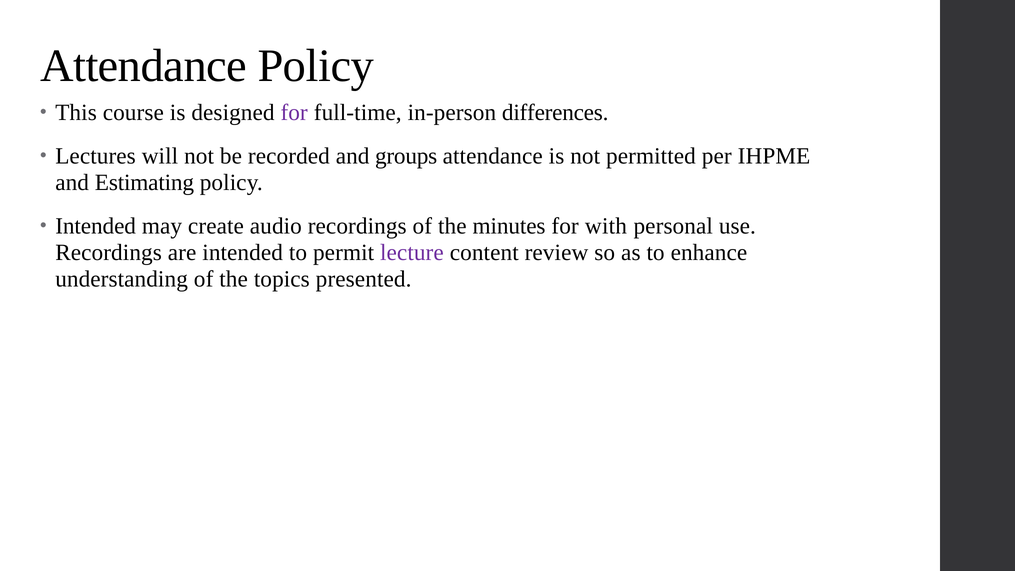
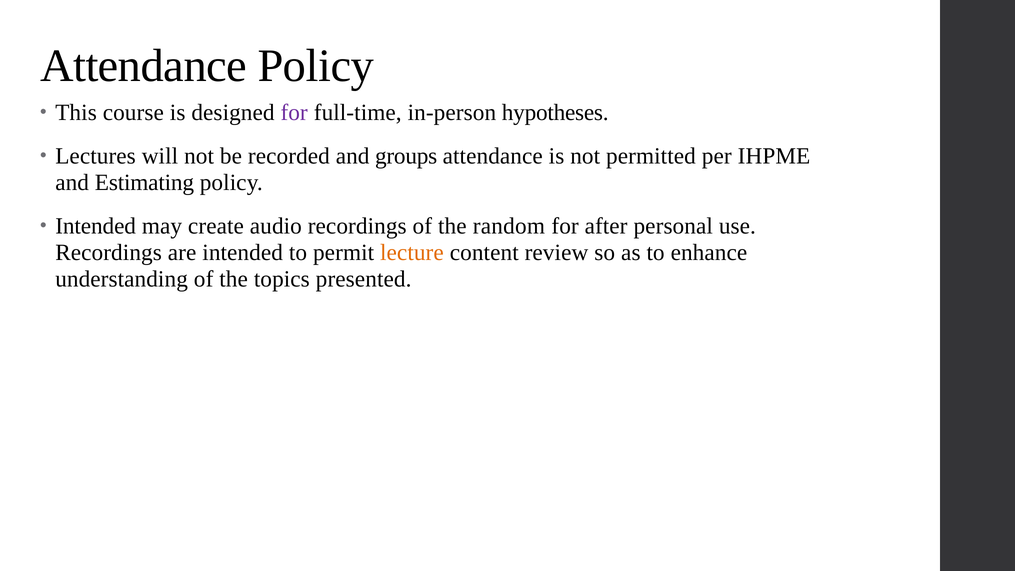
differences: differences -> hypotheses
minutes: minutes -> random
with: with -> after
lecture colour: purple -> orange
